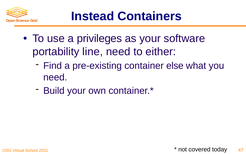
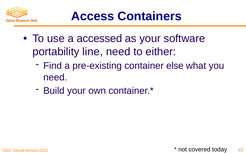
Instead: Instead -> Access
privileges: privileges -> accessed
